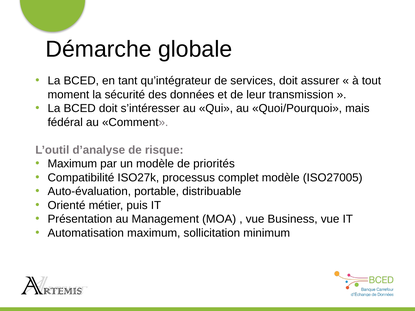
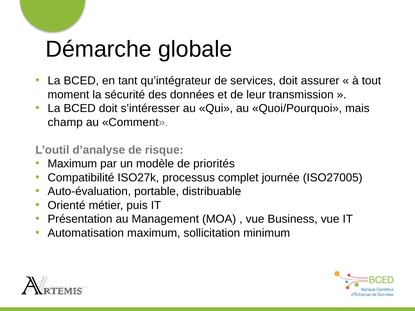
fédéral: fédéral -> champ
complet modèle: modèle -> journée
